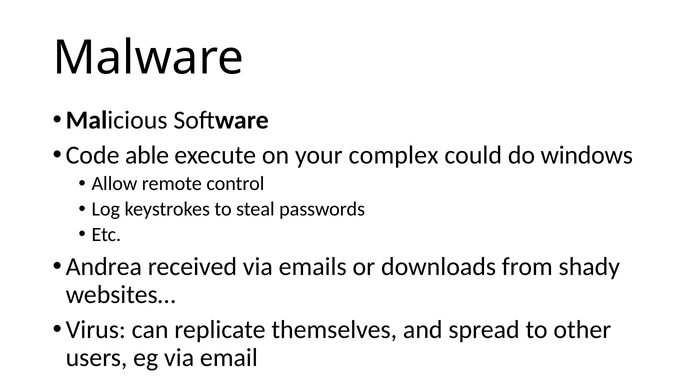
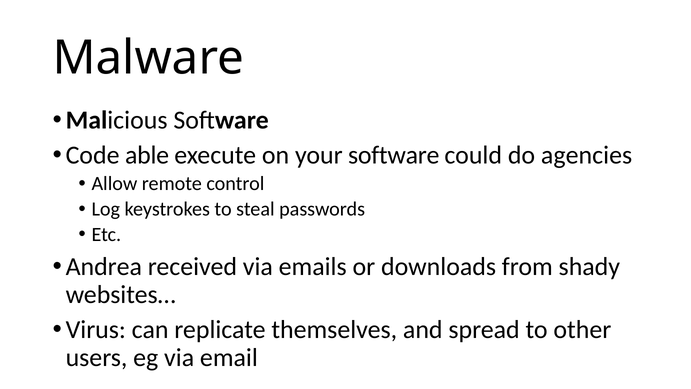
your complex: complex -> software
windows: windows -> agencies
